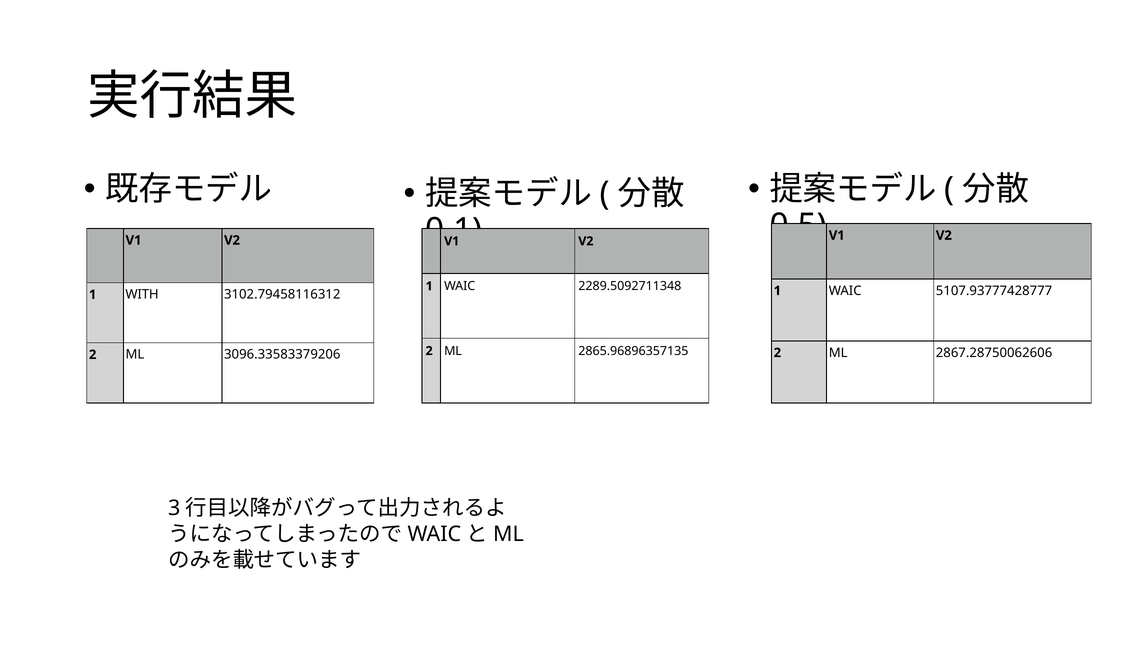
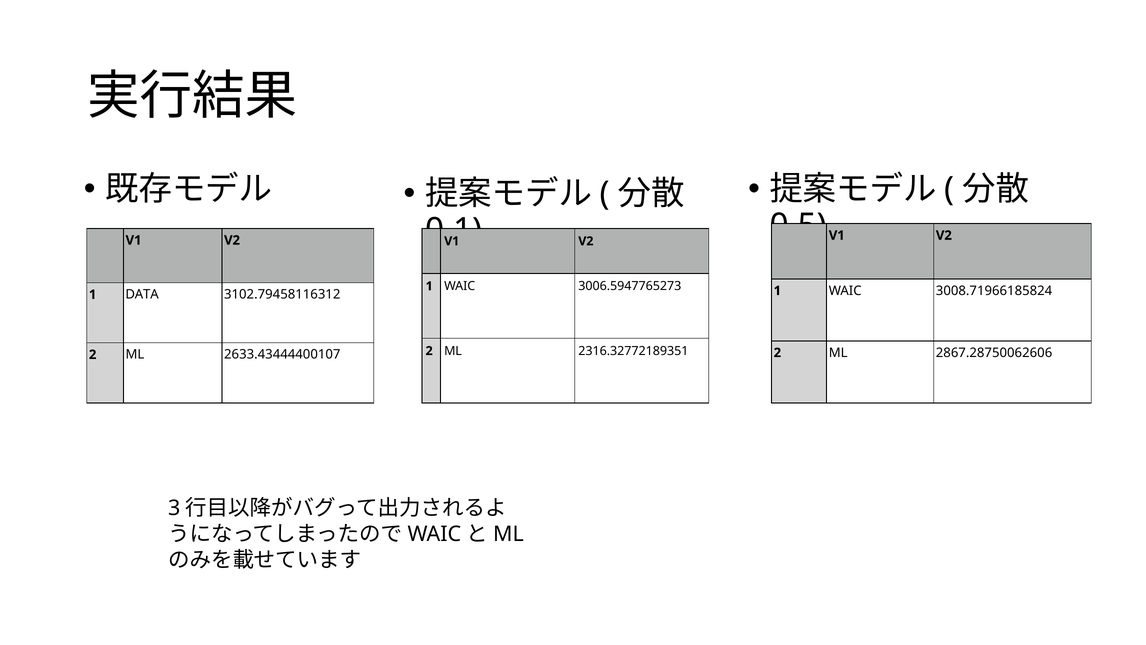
2289.5092711348: 2289.5092711348 -> 3006.5947765273
5107.93777428777: 5107.93777428777 -> 3008.71966185824
WITH: WITH -> DATA
2865.96896357135: 2865.96896357135 -> 2316.32772189351
3096.33583379206: 3096.33583379206 -> 2633.43444400107
